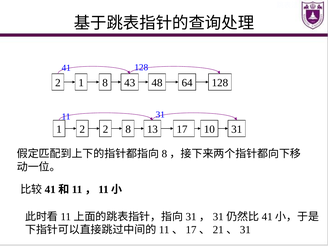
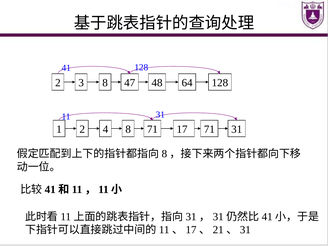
2 1: 1 -> 3
43: 43 -> 47
2 2: 2 -> 4
8 13: 13 -> 71
17 10: 10 -> 71
